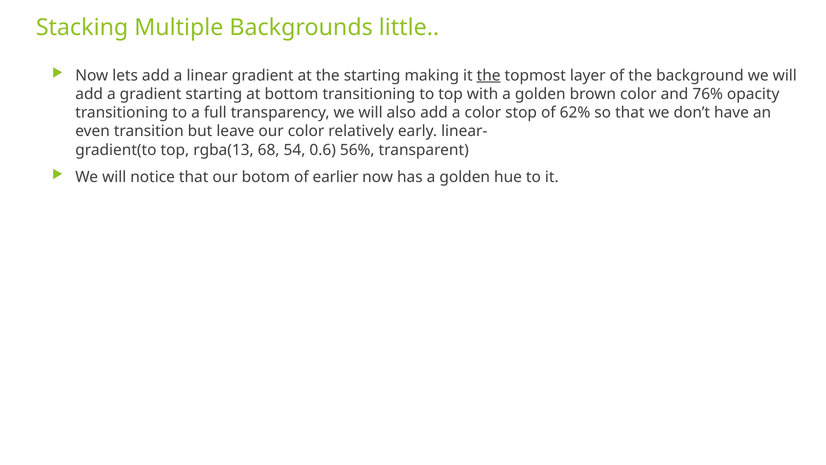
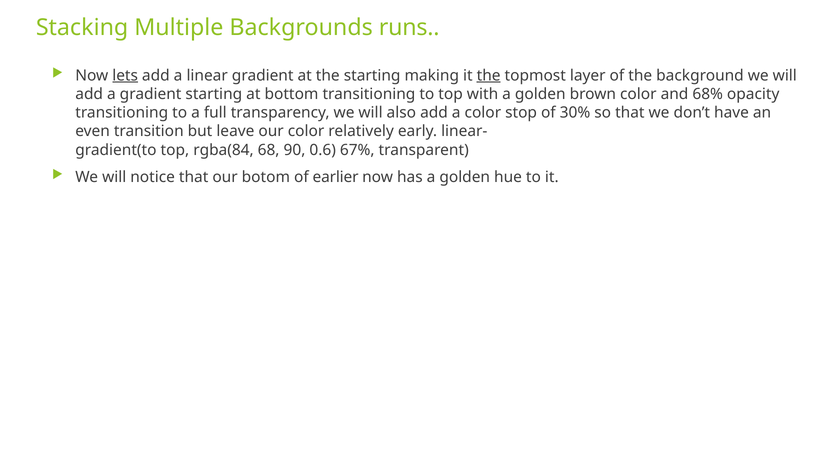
little: little -> runs
lets underline: none -> present
76%: 76% -> 68%
62%: 62% -> 30%
rgba(13: rgba(13 -> rgba(84
54: 54 -> 90
56%: 56% -> 67%
